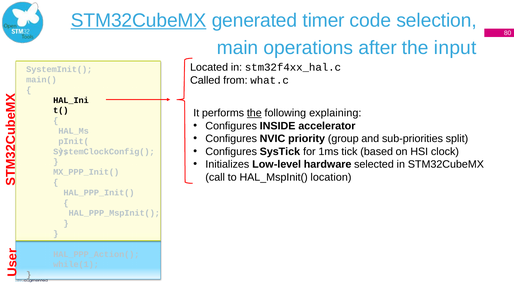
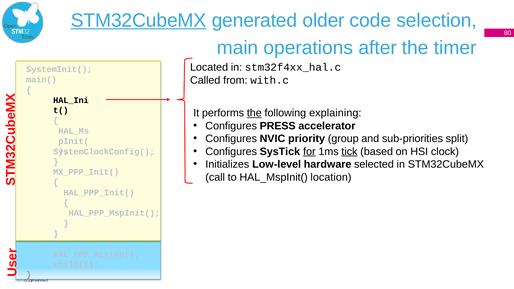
timer: timer -> older
input: input -> timer
what.c: what.c -> with.c
INSIDE: INSIDE -> PRESS
for underline: none -> present
tick underline: none -> present
